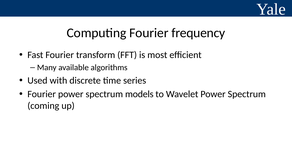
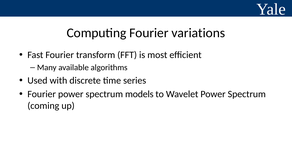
frequency: frequency -> variations
